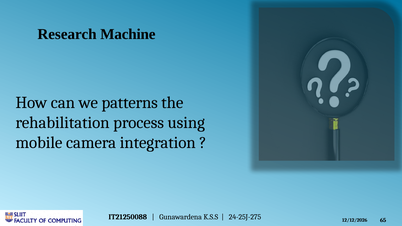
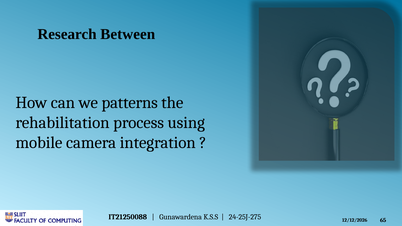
Machine: Machine -> Between
